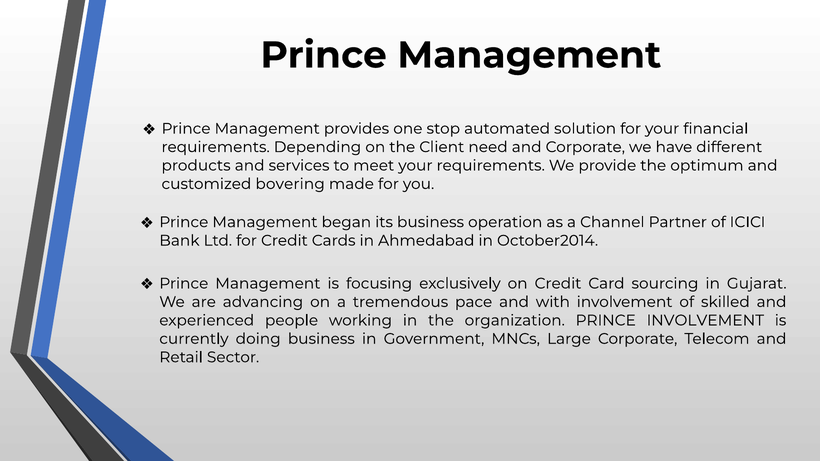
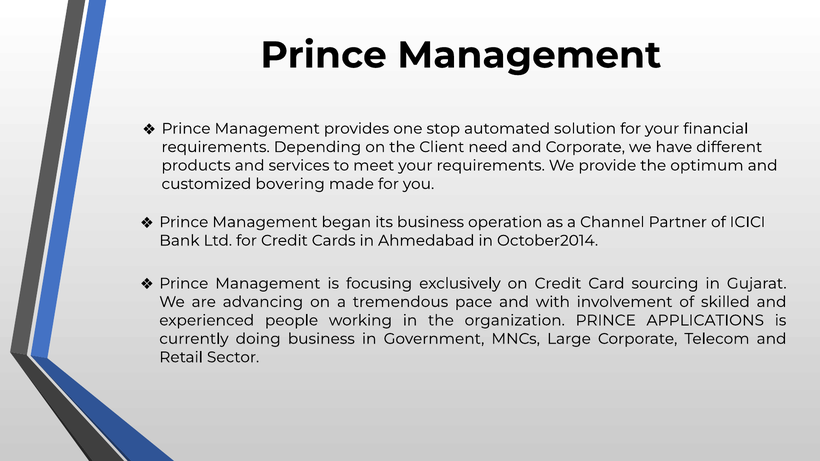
PRINCE INVOLVEMENT: INVOLVEMENT -> APPLICATIONS
